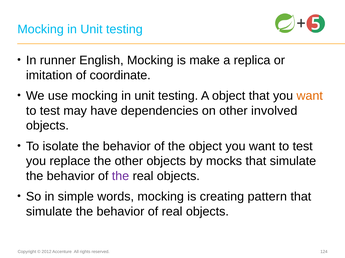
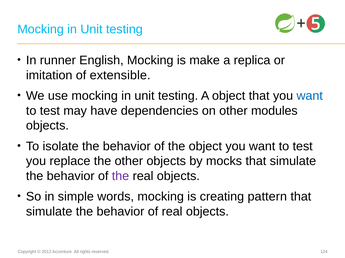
coordinate: coordinate -> extensible
want at (310, 96) colour: orange -> blue
involved: involved -> modules
